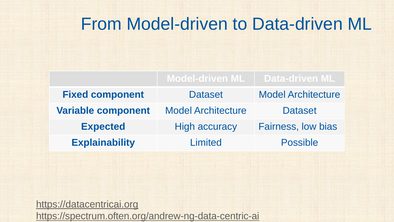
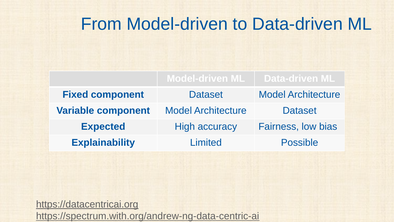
https://spectrum.often.org/andrew-ng-data-centric-ai: https://spectrum.often.org/andrew-ng-data-centric-ai -> https://spectrum.with.org/andrew-ng-data-centric-ai
